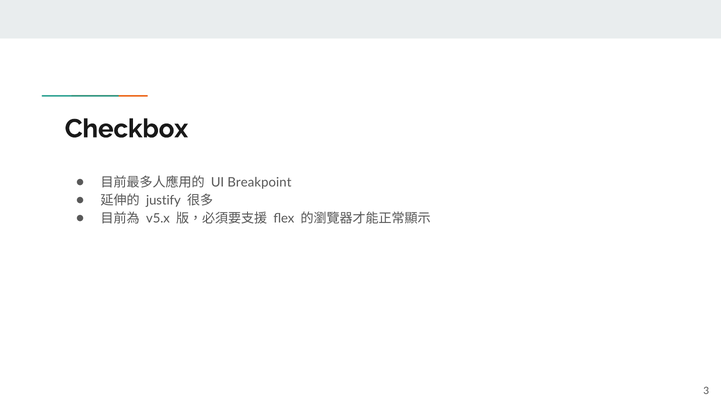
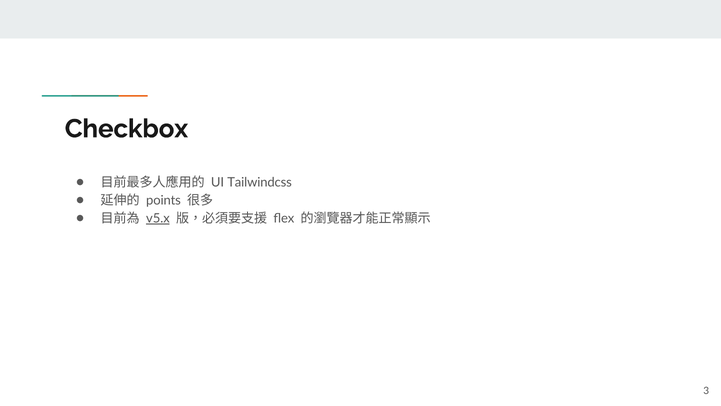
Breakpoint: Breakpoint -> Tailwindcss
justify: justify -> points
v5.x underline: none -> present
